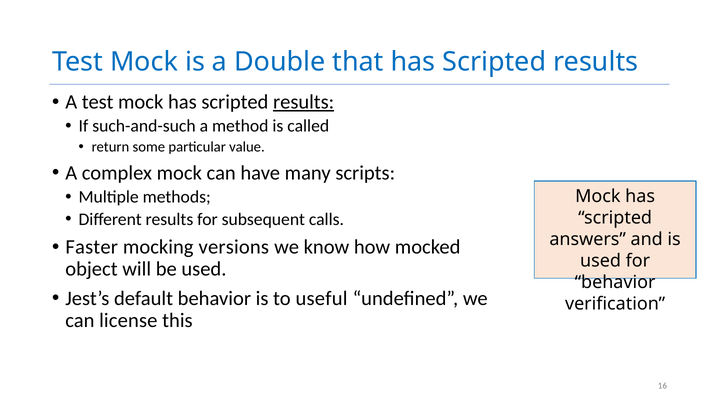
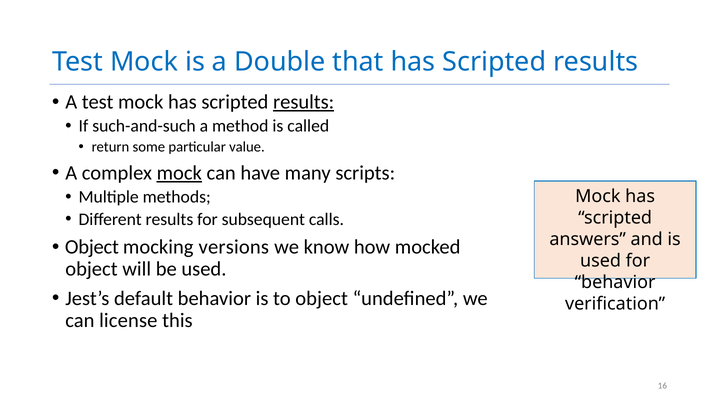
mock at (179, 173) underline: none -> present
Faster at (92, 247): Faster -> Object
to useful: useful -> object
